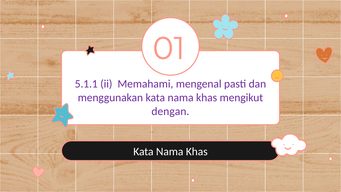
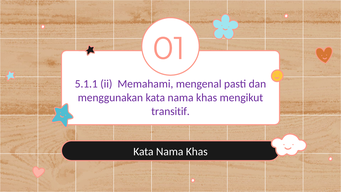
dengan: dengan -> transitif
